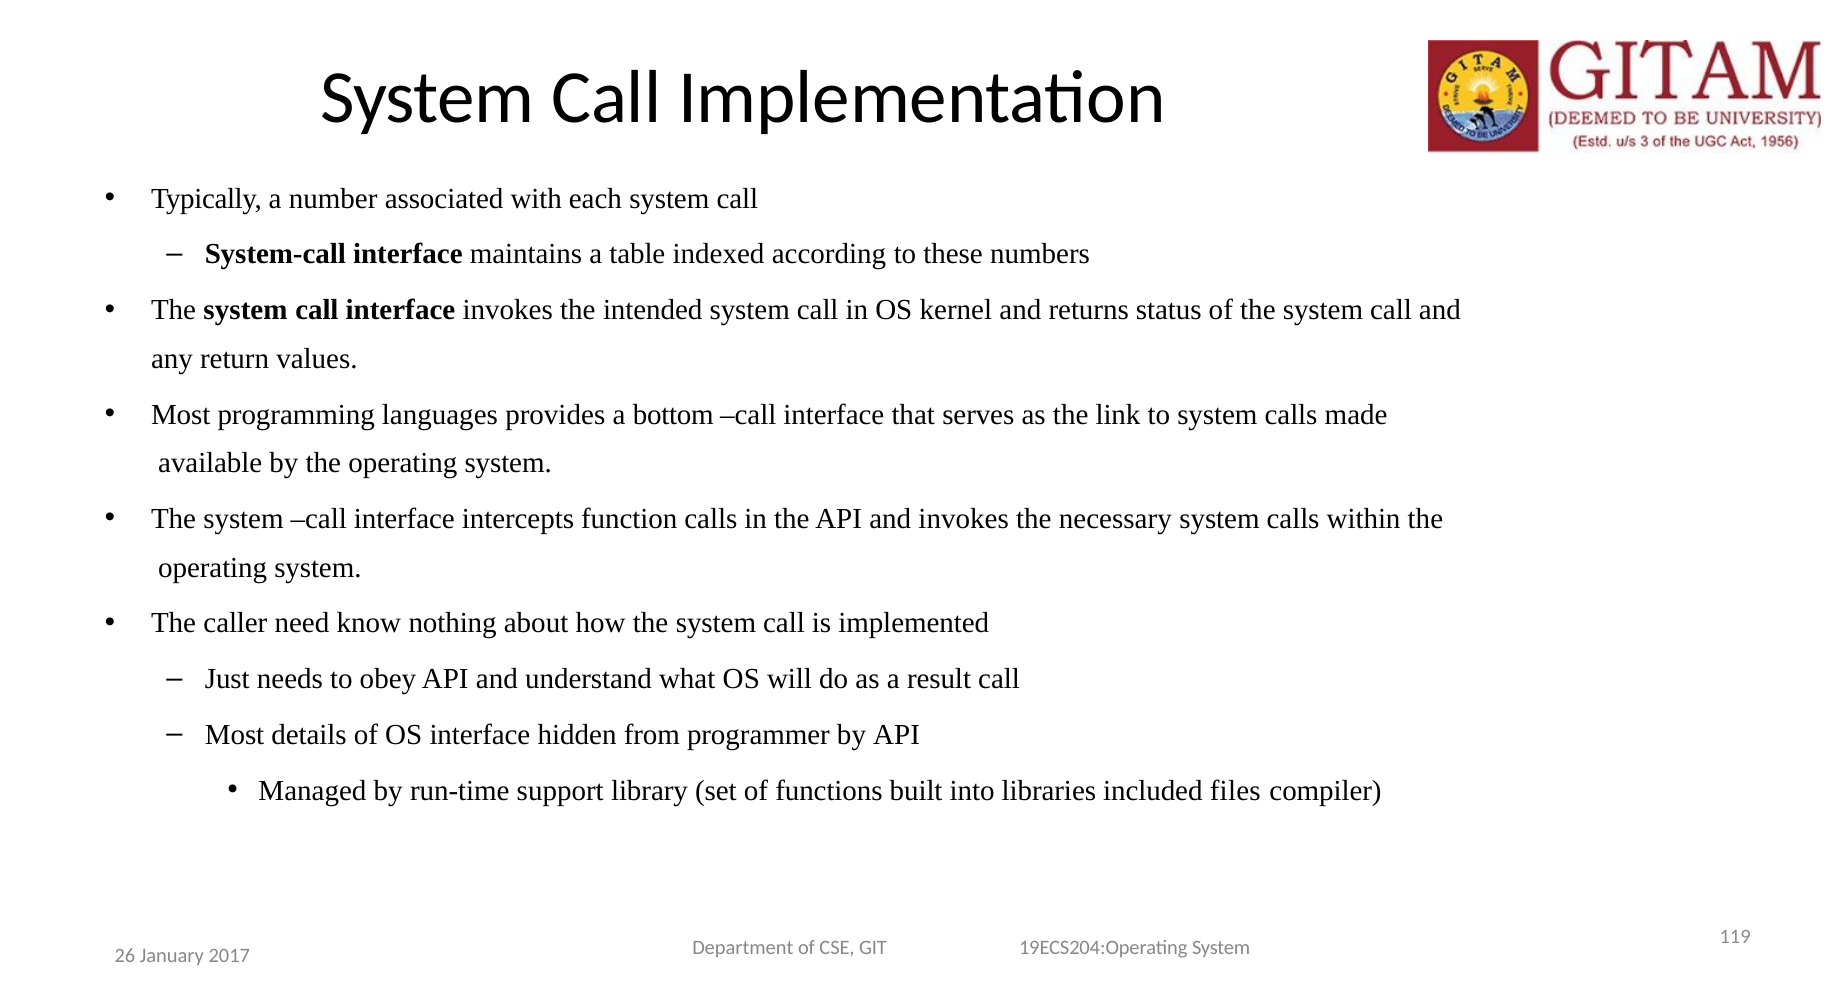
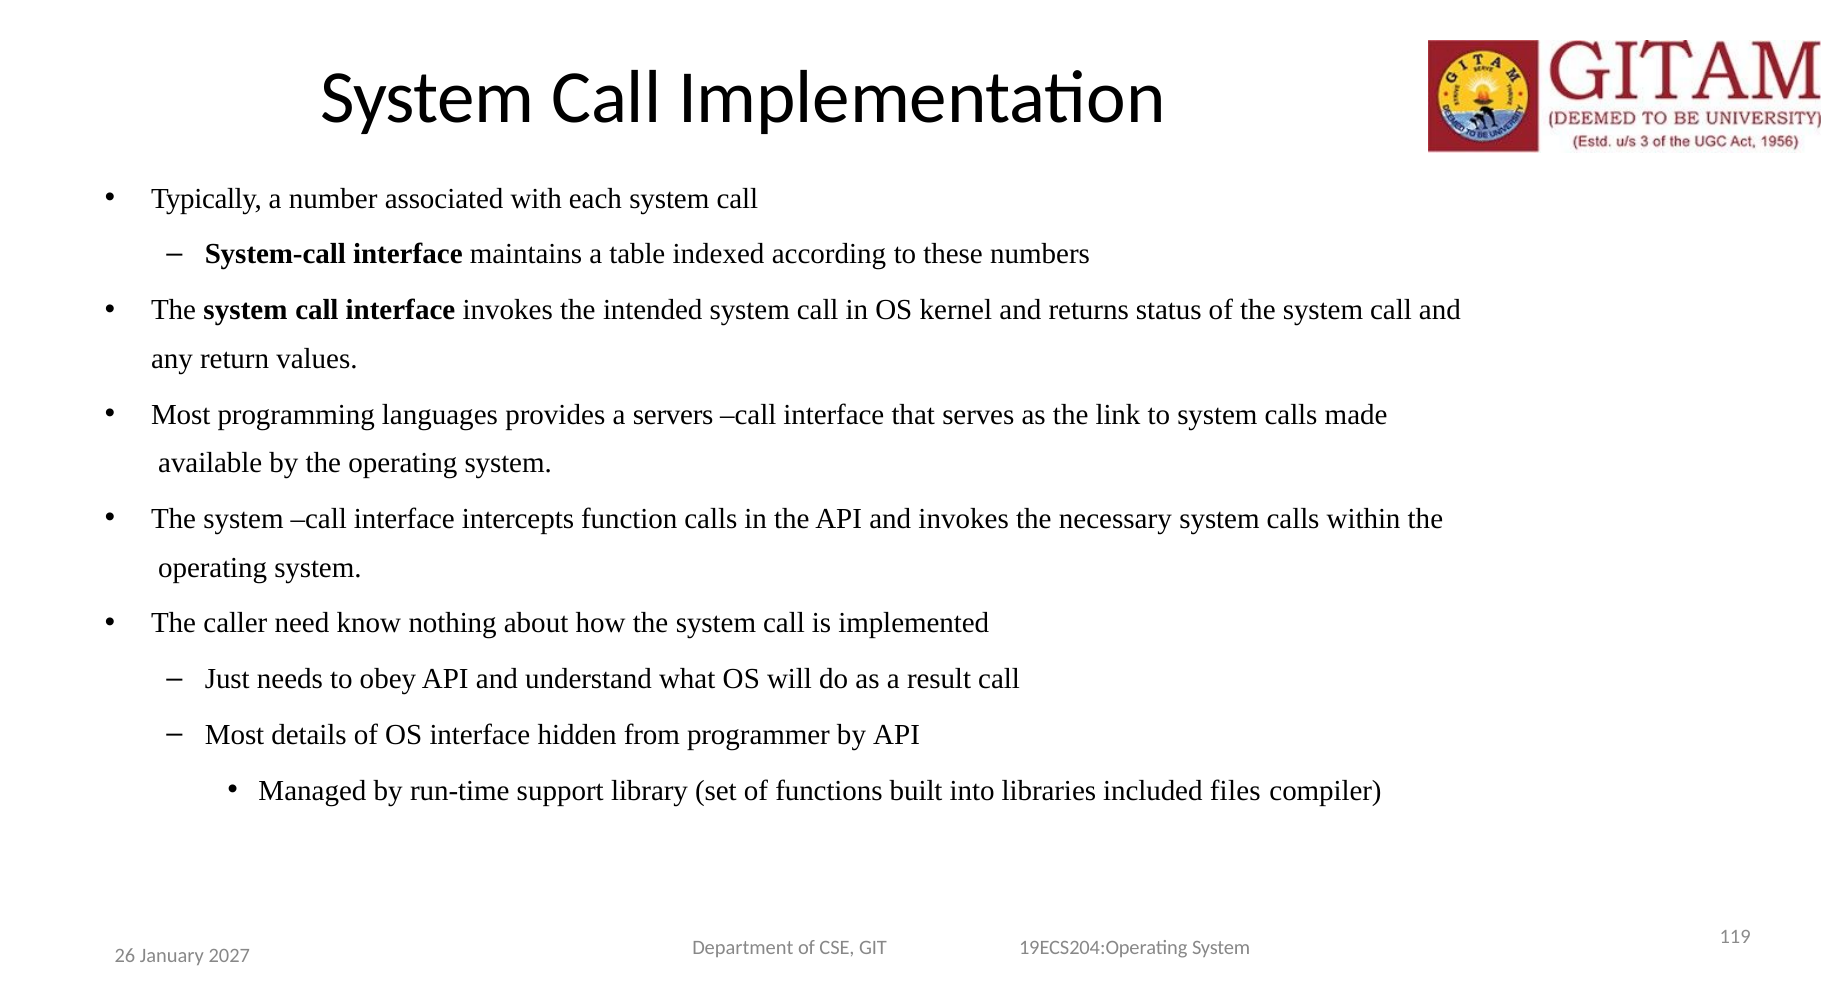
bottom: bottom -> servers
2017: 2017 -> 2027
